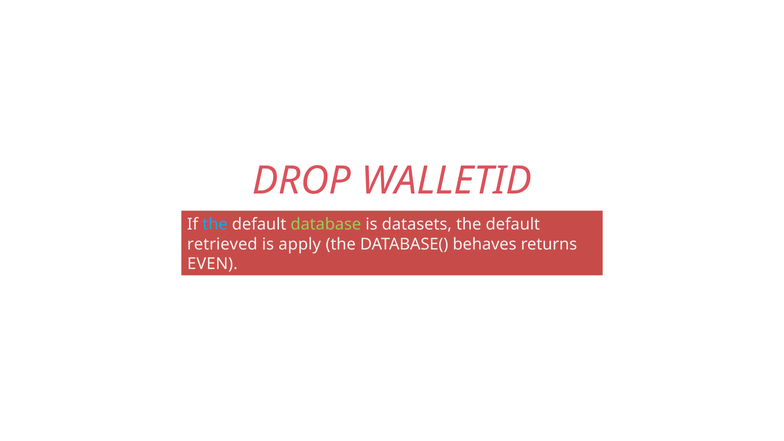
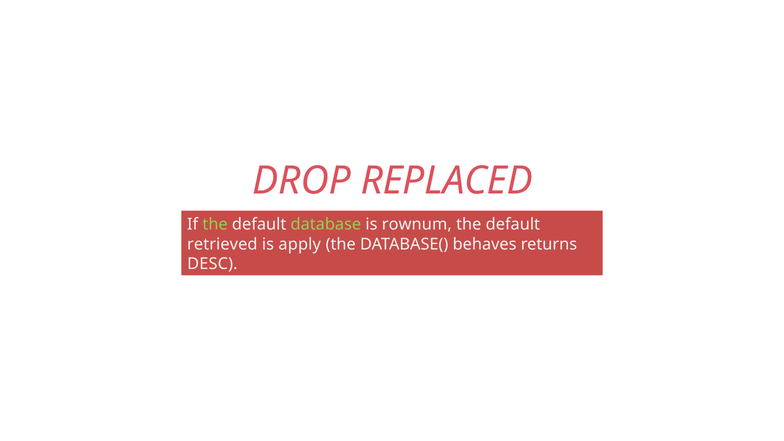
WALLETID: WALLETID -> REPLACED
the at (215, 225) colour: light blue -> light green
datasets: datasets -> rownum
EVEN: EVEN -> DESC
